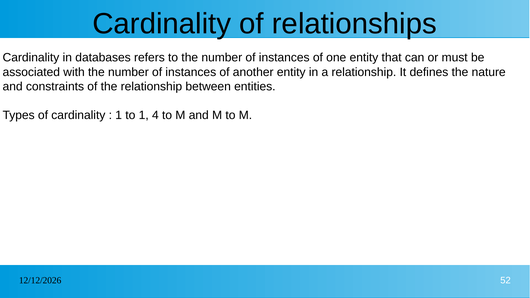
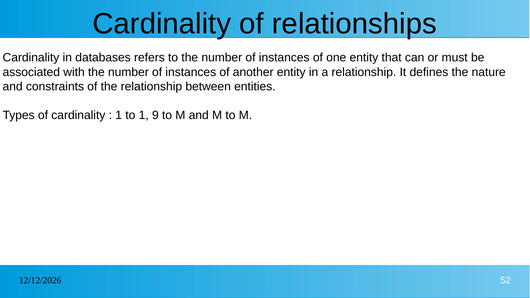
4: 4 -> 9
